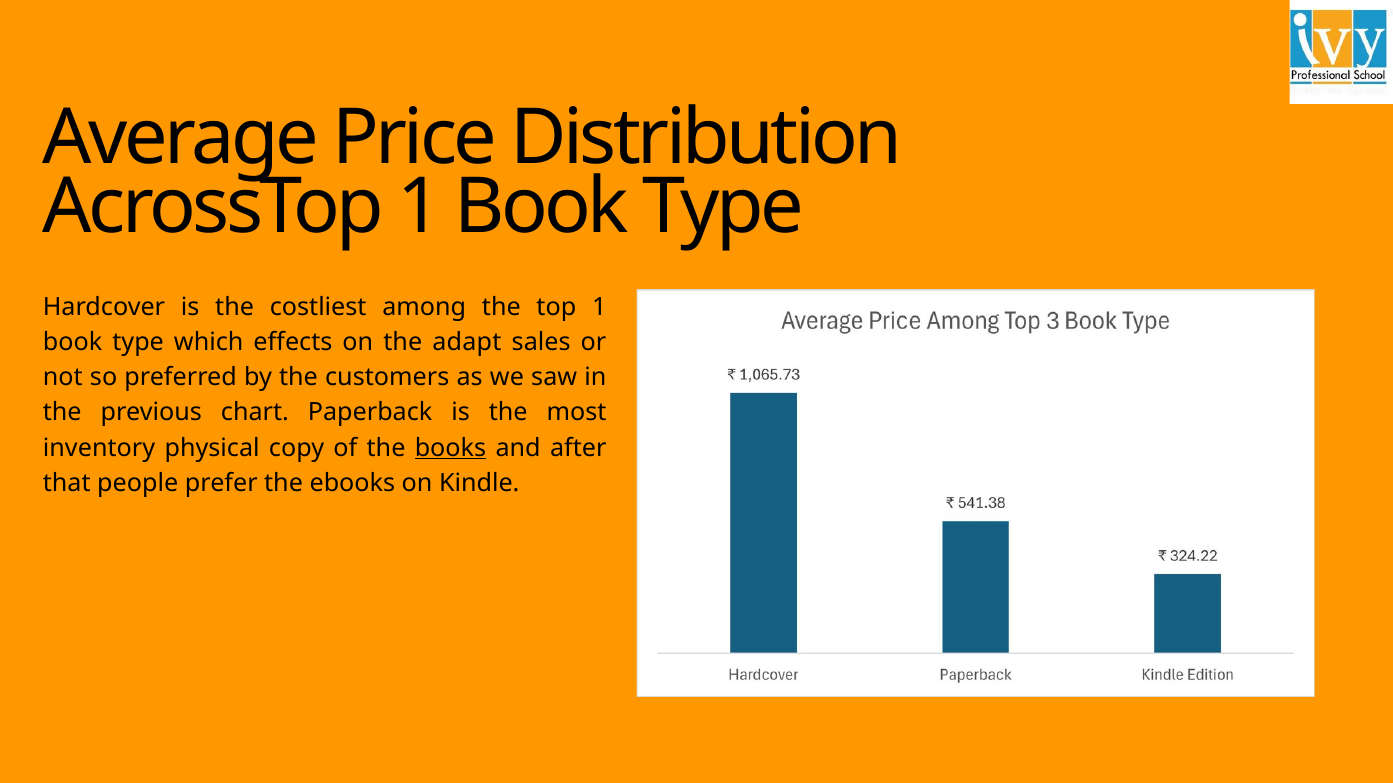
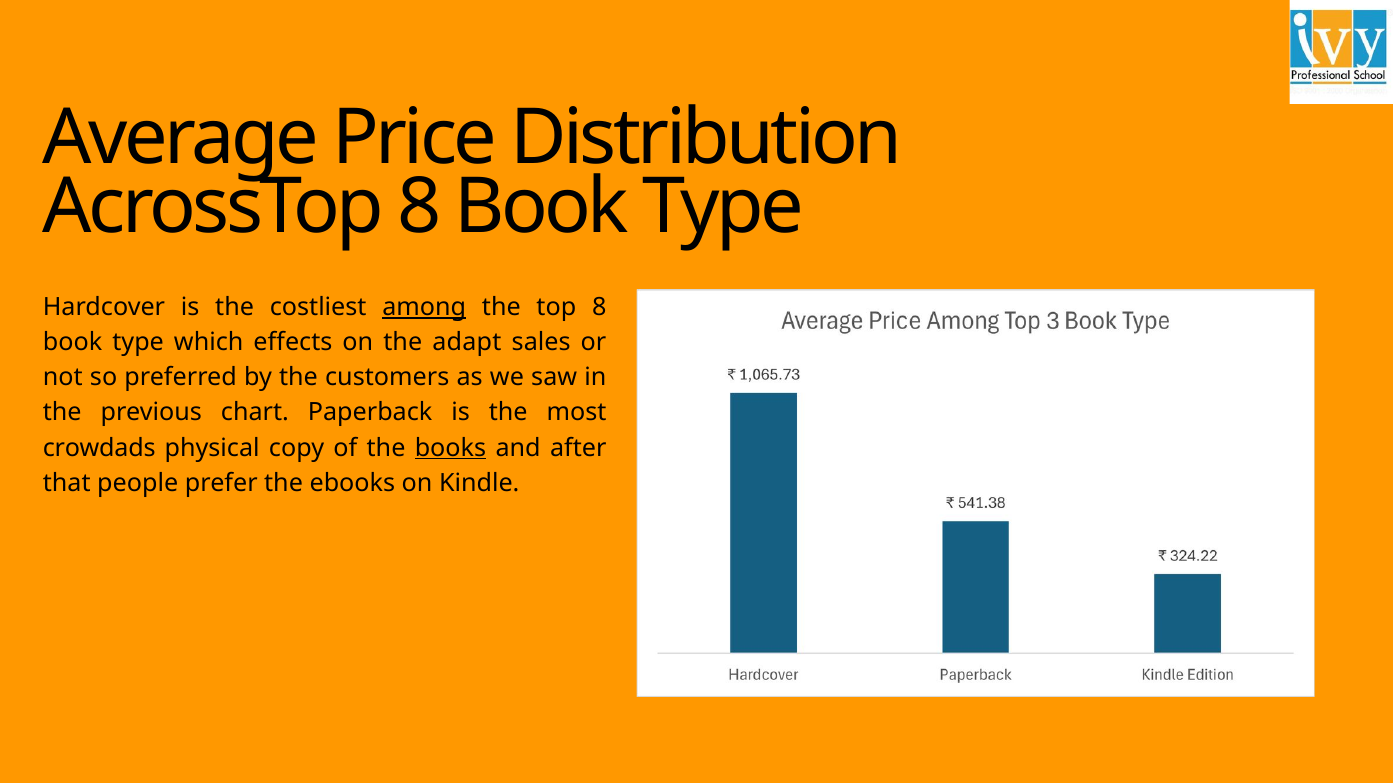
AcrossTop 1: 1 -> 8
among underline: none -> present
top 1: 1 -> 8
inventory: inventory -> crowdads
